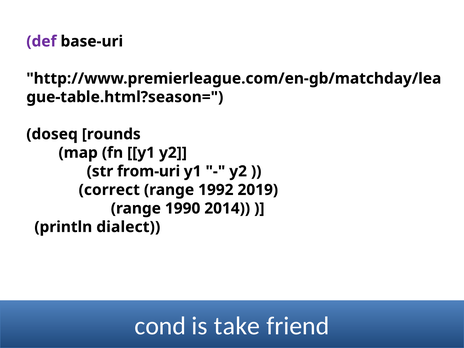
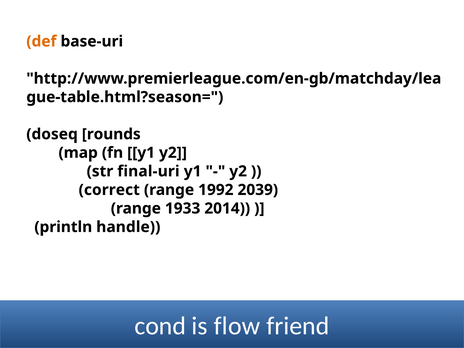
def colour: purple -> orange
from-uri: from-uri -> final-uri
2019: 2019 -> 2039
1990: 1990 -> 1933
dialect: dialect -> handle
take: take -> flow
